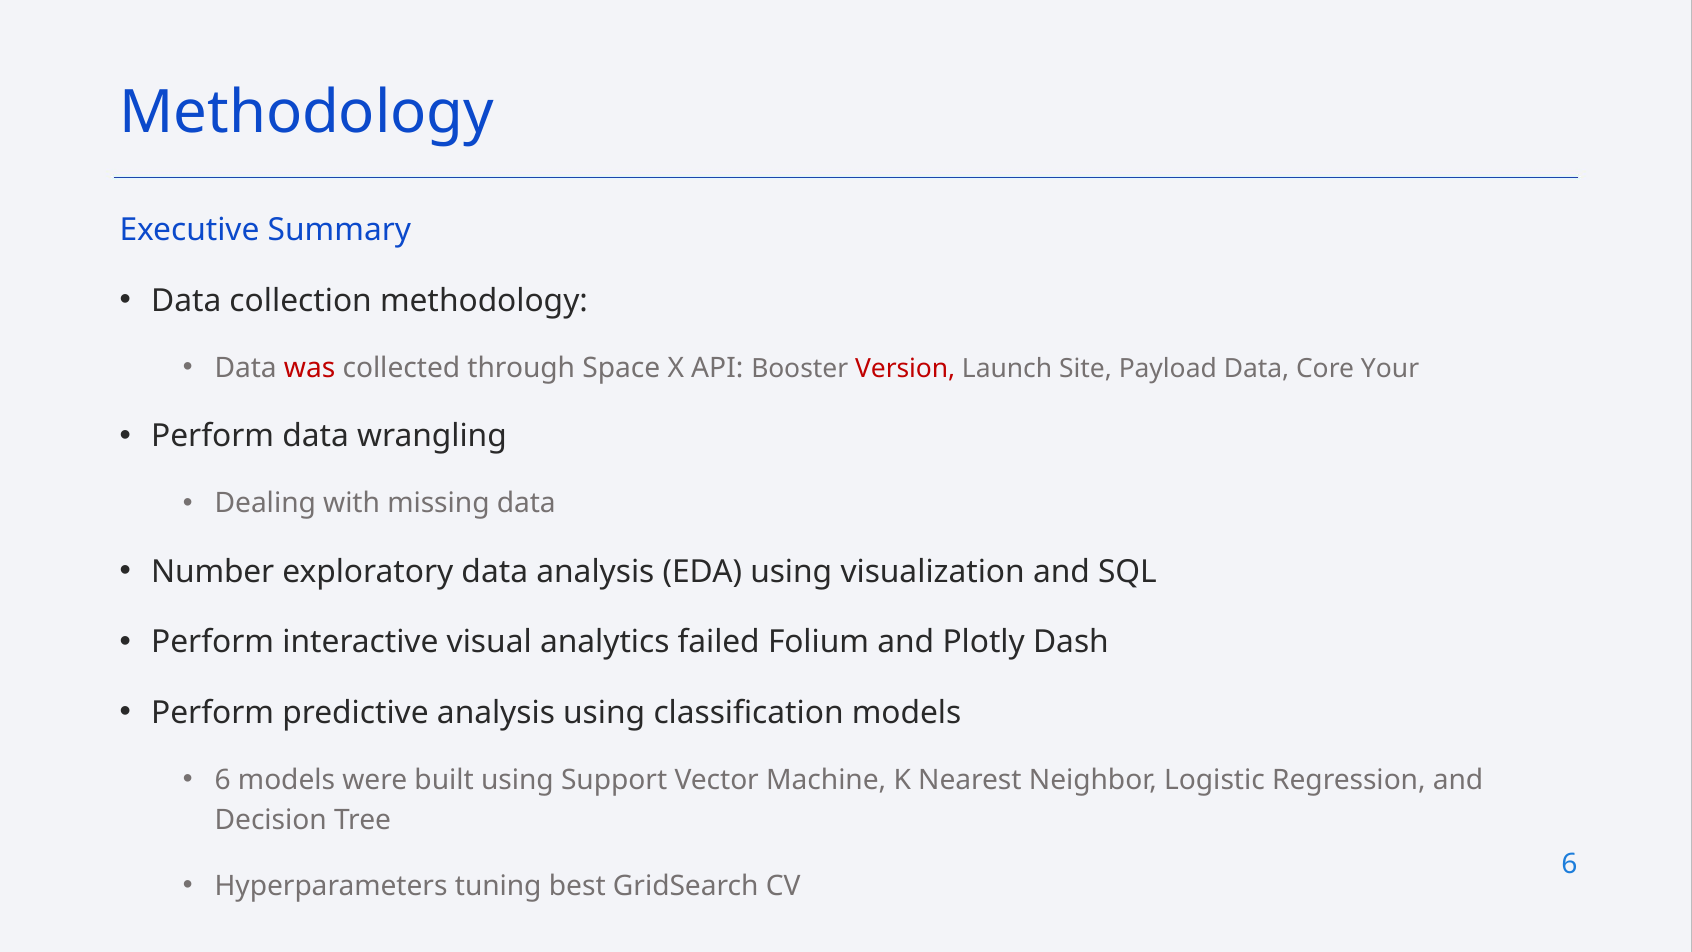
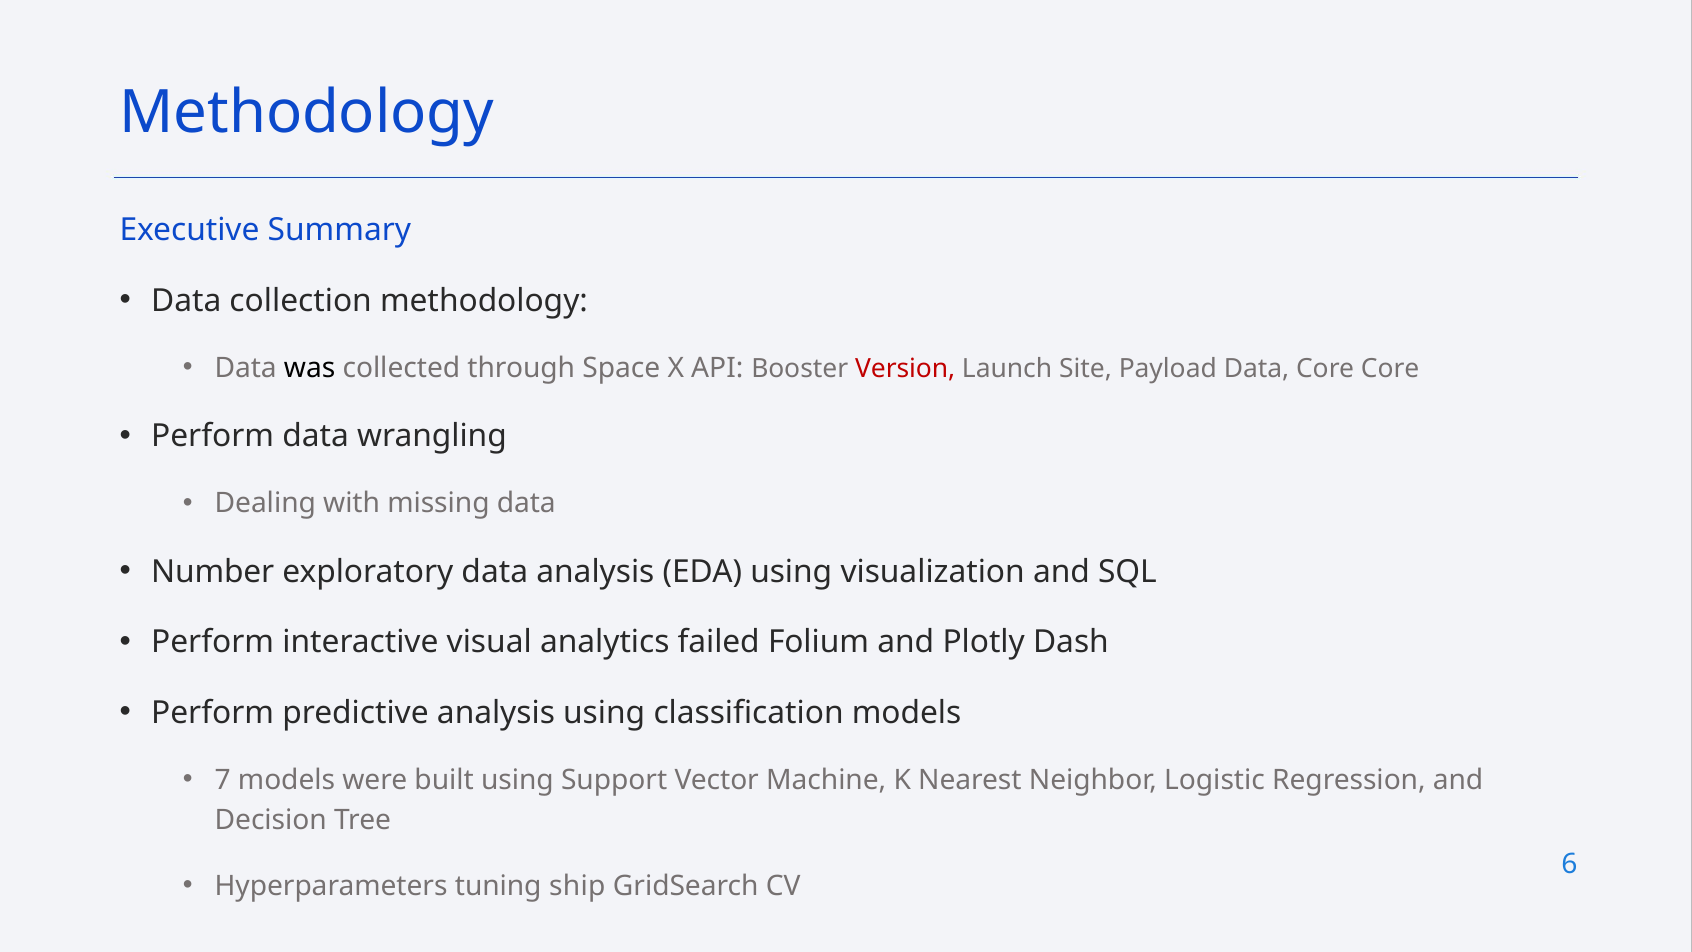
was colour: red -> black
Core Your: Your -> Core
6 at (223, 780): 6 -> 7
best: best -> ship
